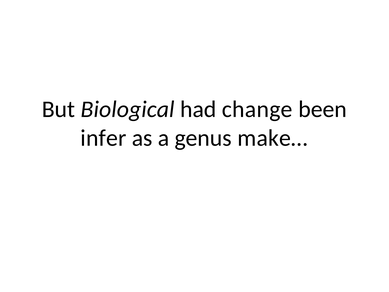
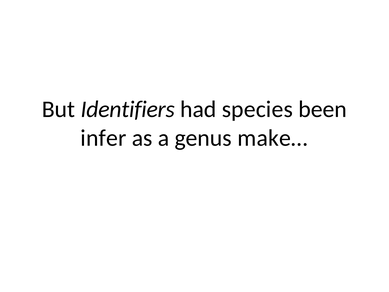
Biological: Biological -> Identifiers
change: change -> species
